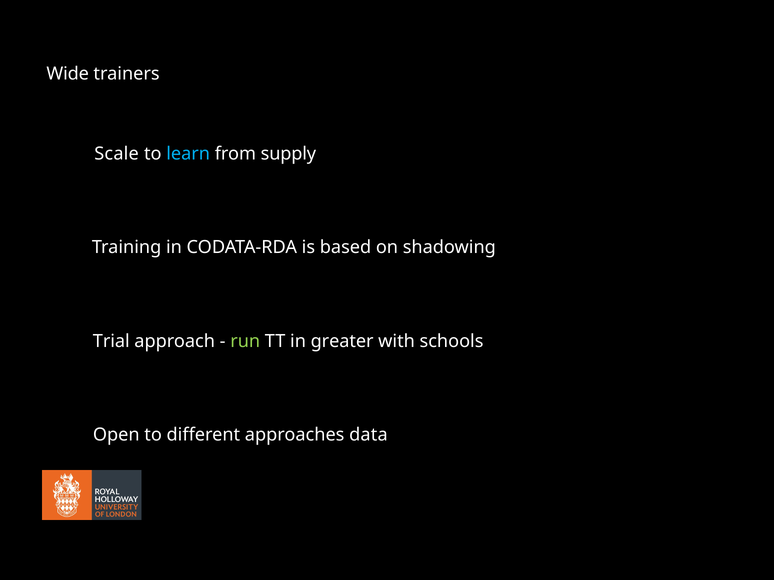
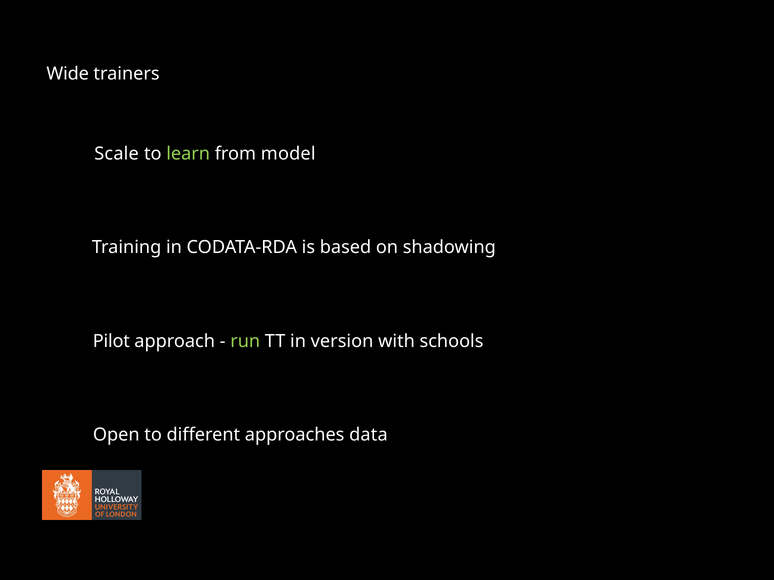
learn colour: light blue -> light green
supply: supply -> model
Trial: Trial -> Pilot
greater: greater -> version
